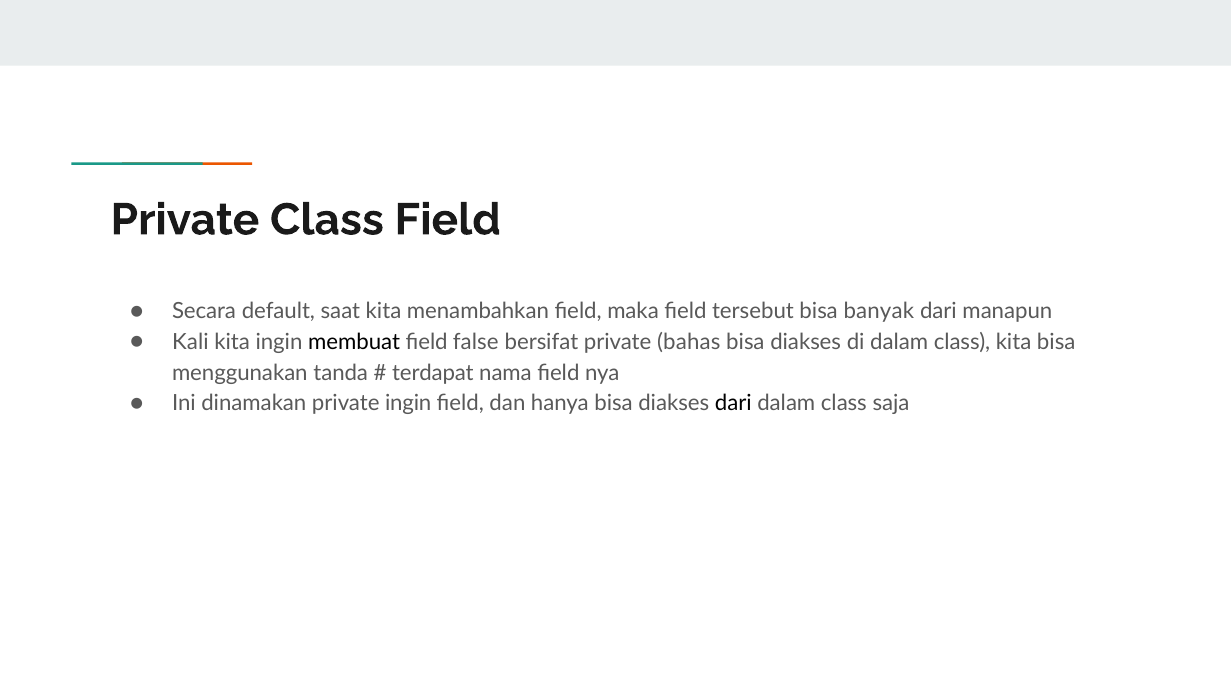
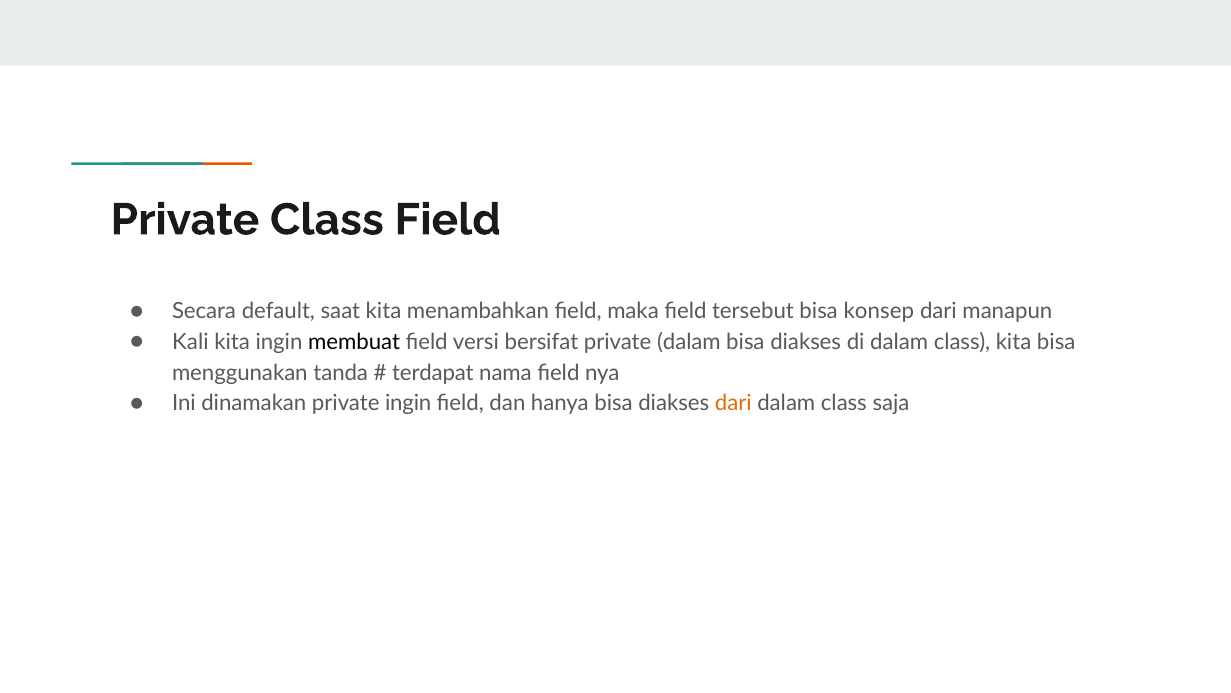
banyak: banyak -> konsep
false: false -> versi
private bahas: bahas -> dalam
dari at (733, 403) colour: black -> orange
